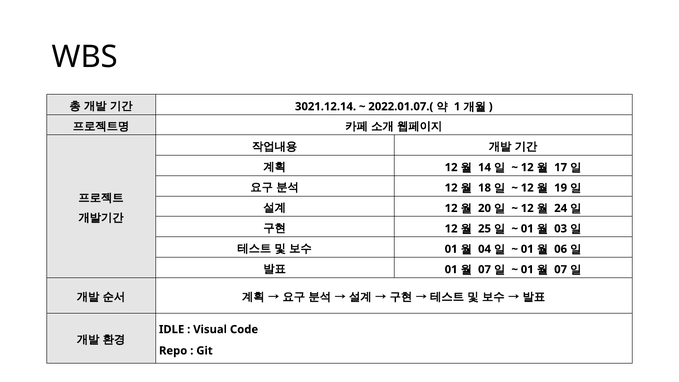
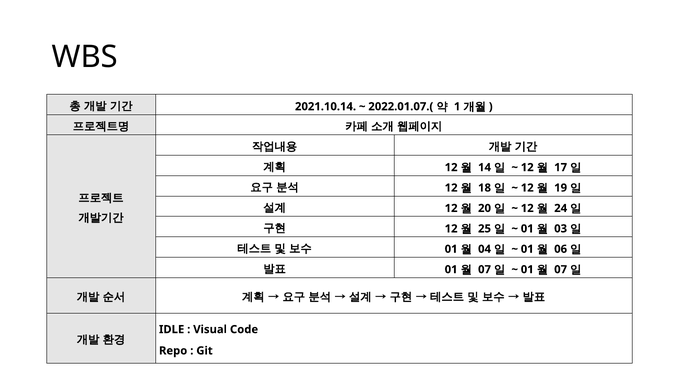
3021.12.14: 3021.12.14 -> 2021.10.14
